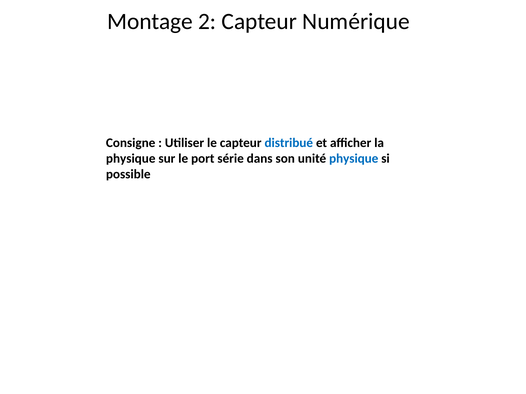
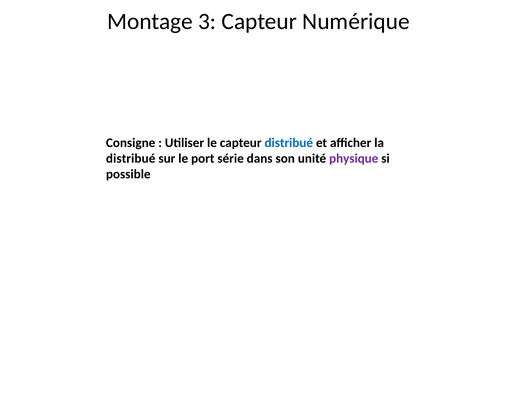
2: 2 -> 3
physique at (131, 159): physique -> distribué
physique at (354, 159) colour: blue -> purple
